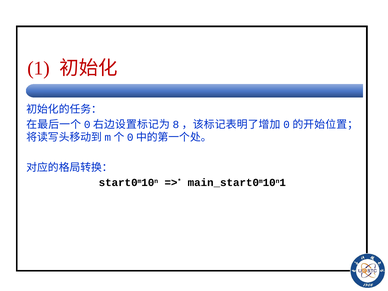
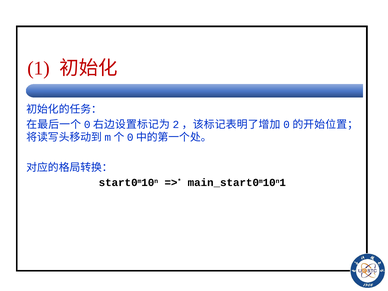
8: 8 -> 2
